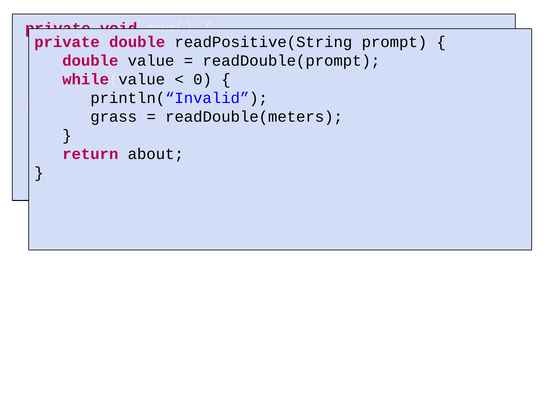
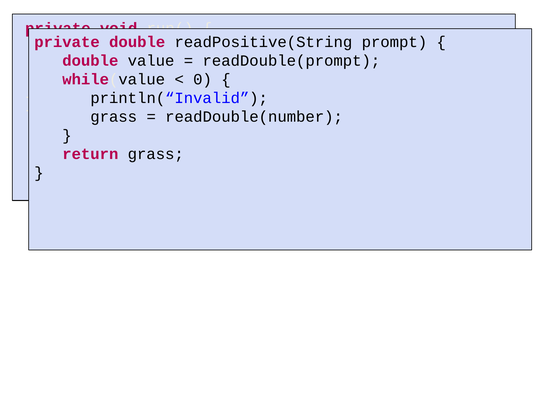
readDouble(meters: readDouble(meters -> readDouble(number
return about: about -> grass
